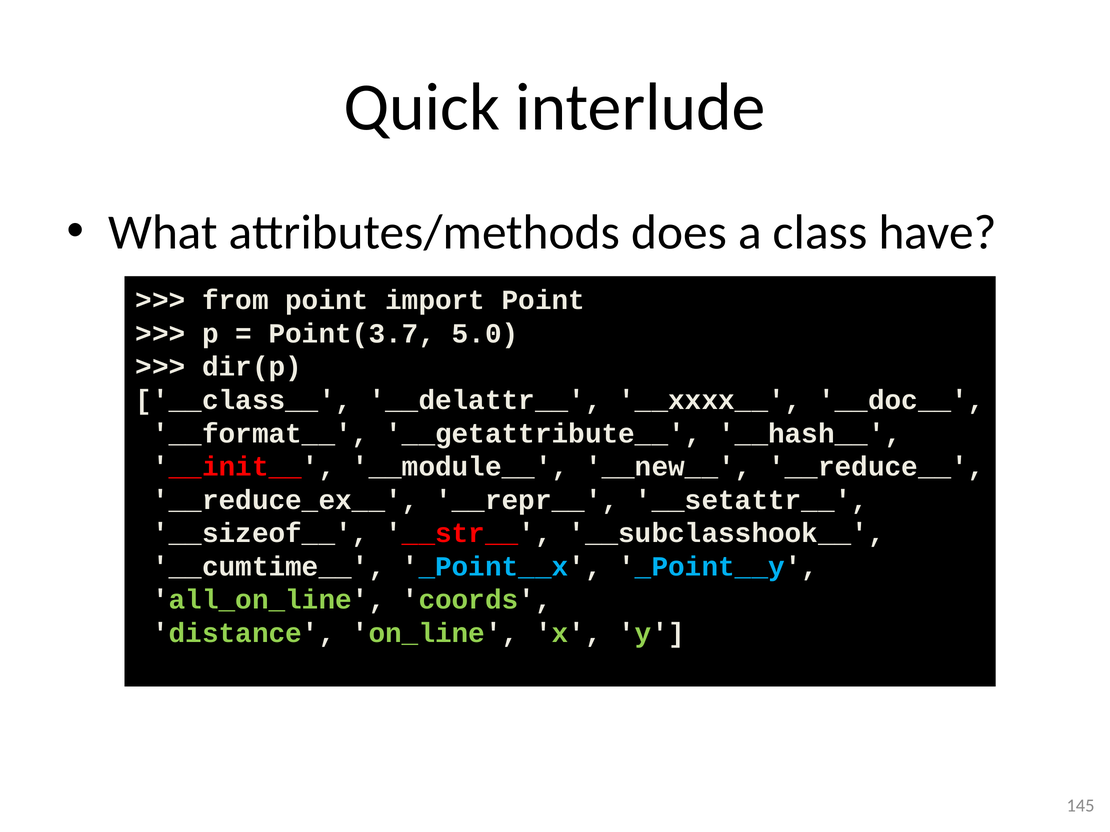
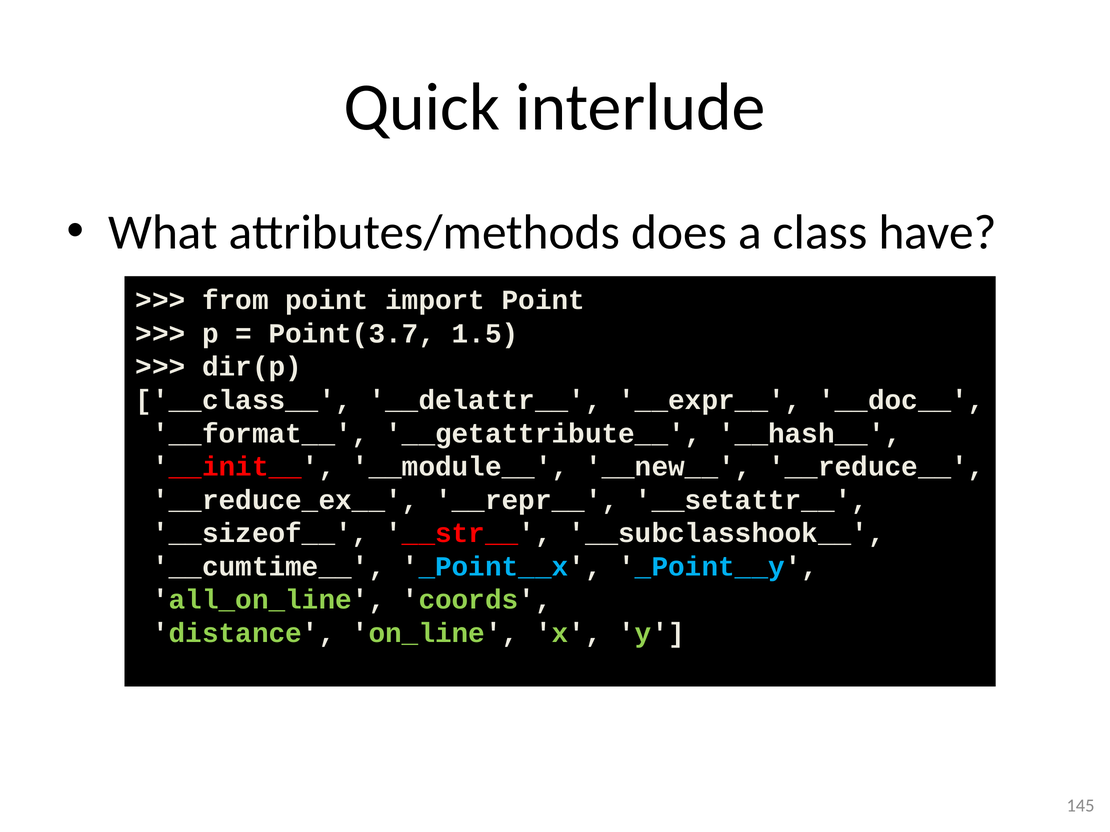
5.0: 5.0 -> 1.5
__xxxx__: __xxxx__ -> __expr__
